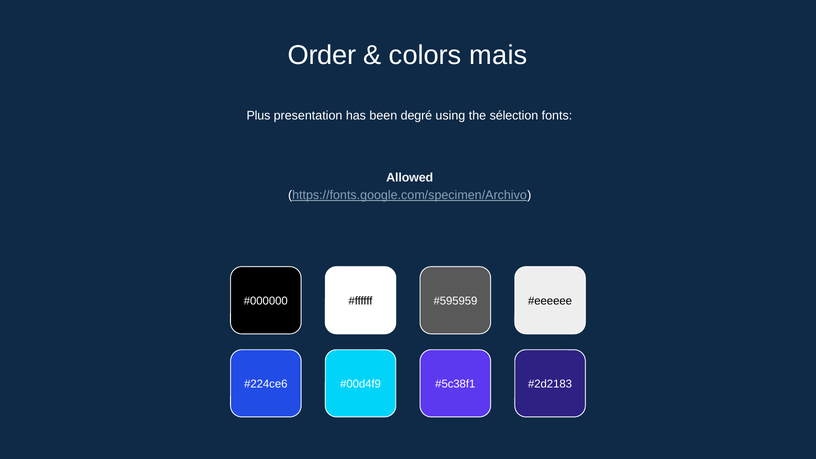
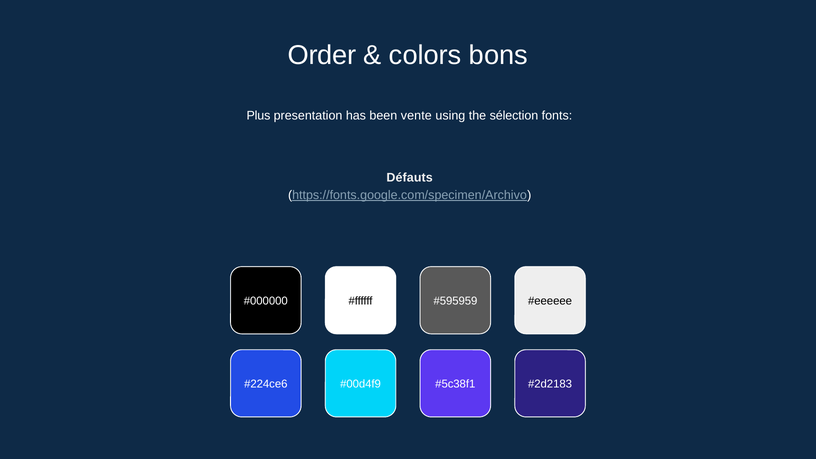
mais: mais -> bons
degré: degré -> vente
Allowed: Allowed -> Défauts
